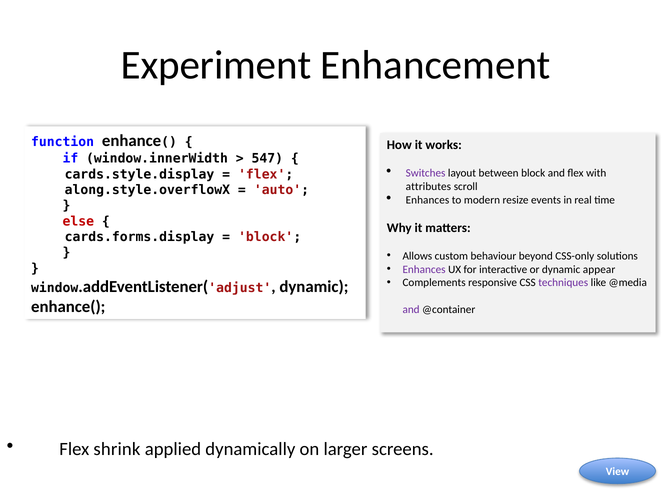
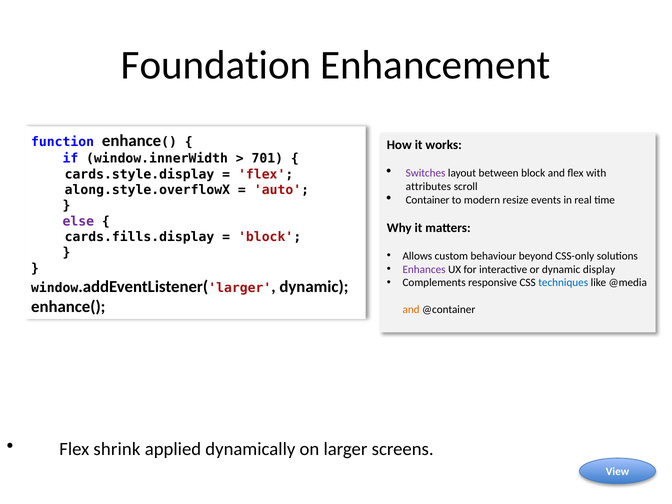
Experiment: Experiment -> Foundation
547: 547 -> 701
Enhances at (427, 200): Enhances -> Container
else colour: red -> purple
cards.forms.display: cards.forms.display -> cards.fills.display
appear: appear -> display
techniques colour: purple -> blue
adjust at (240, 288): adjust -> larger
and at (411, 310) colour: purple -> orange
